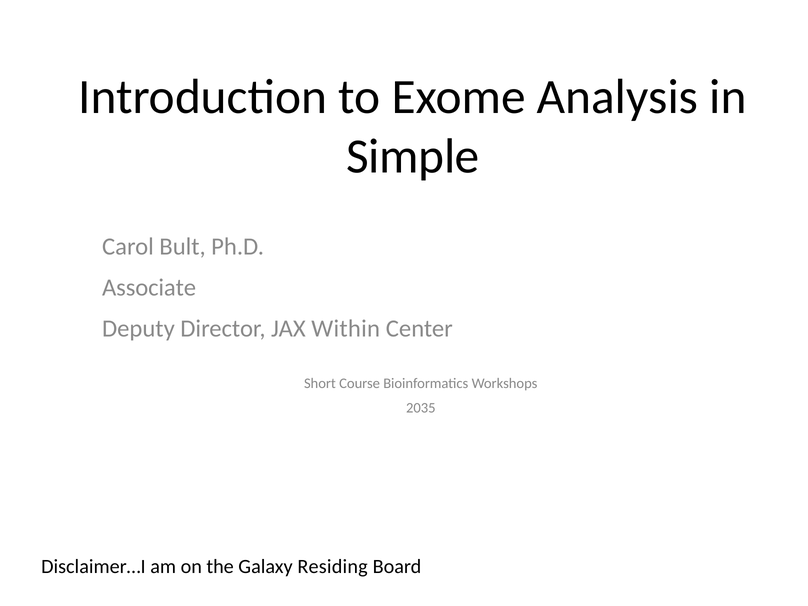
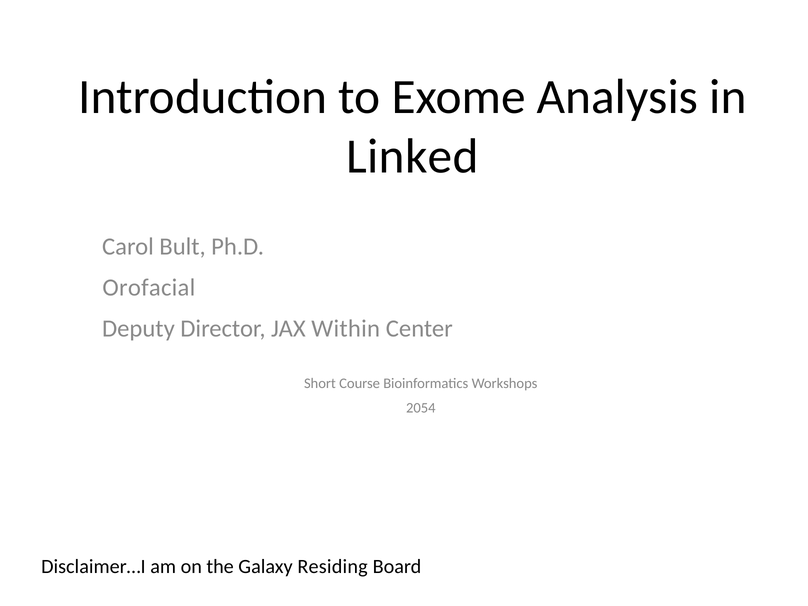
Simple: Simple -> Linked
Associate: Associate -> Orofacial
2035: 2035 -> 2054
